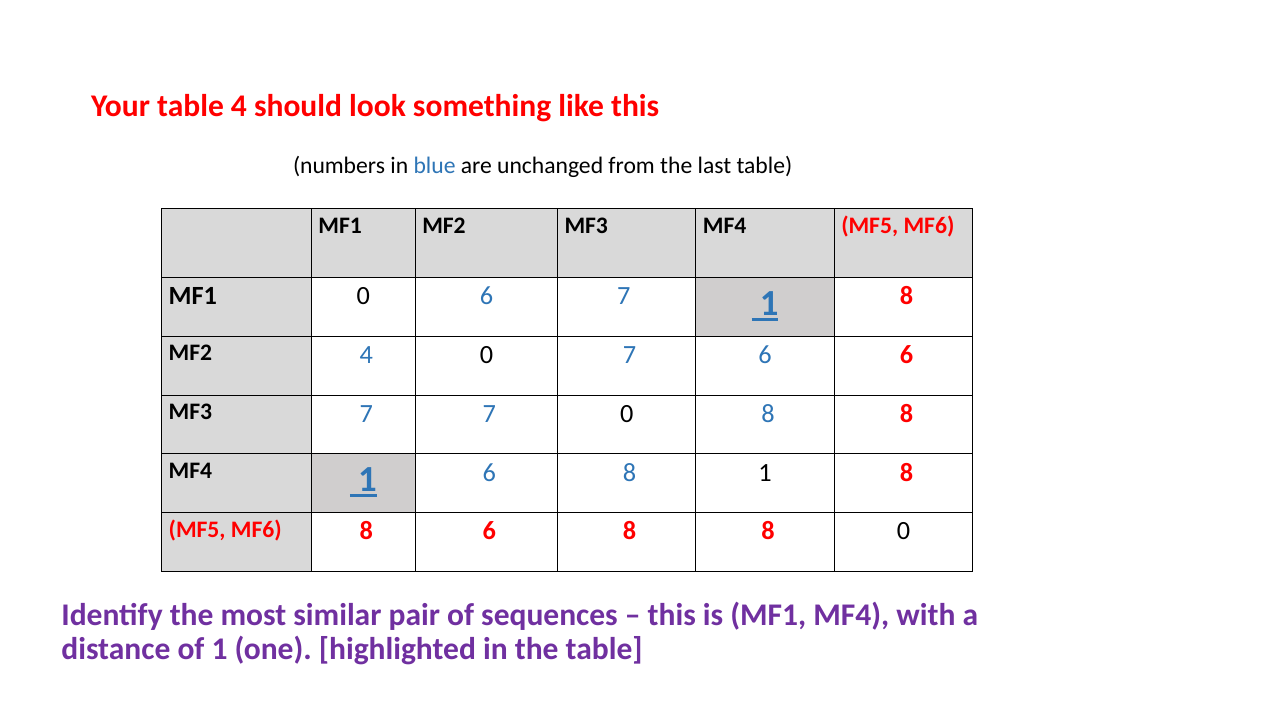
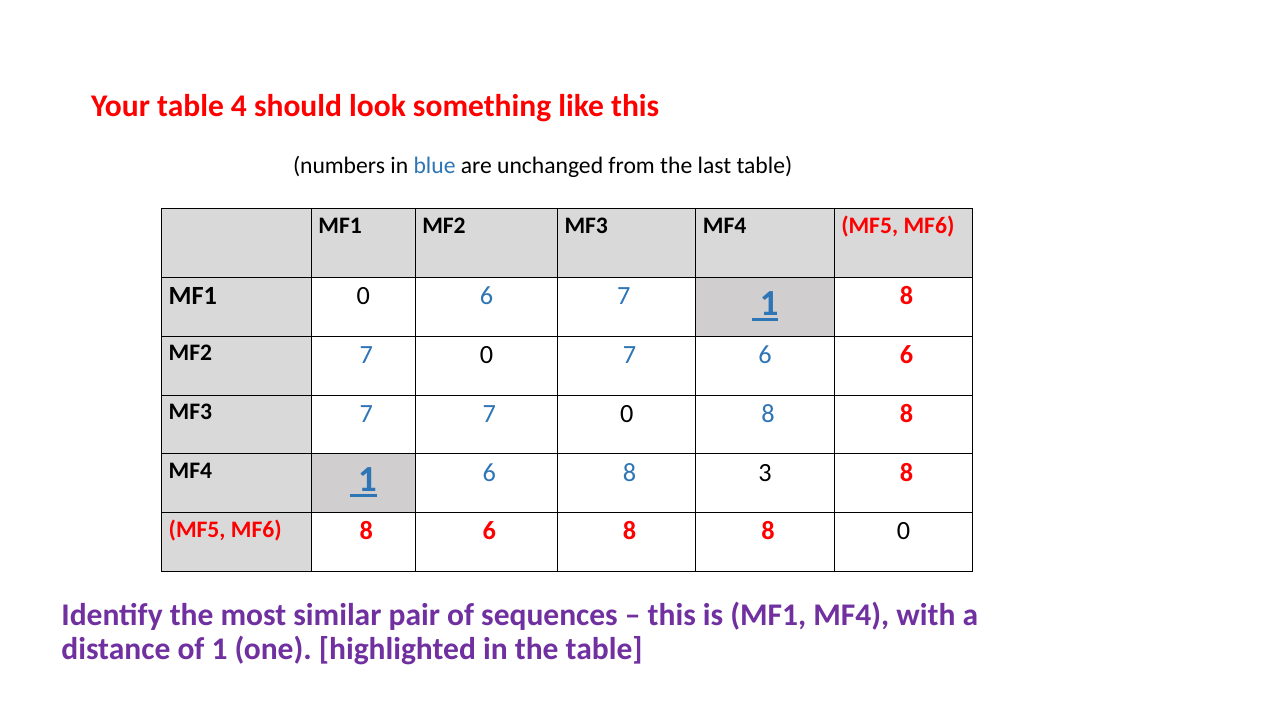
MF2 4: 4 -> 7
8 1: 1 -> 3
